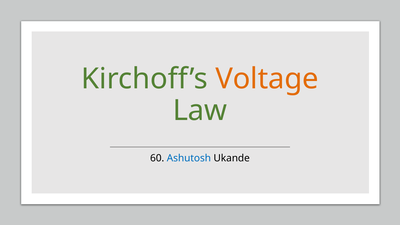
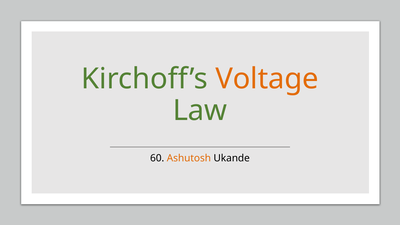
Ashutosh colour: blue -> orange
